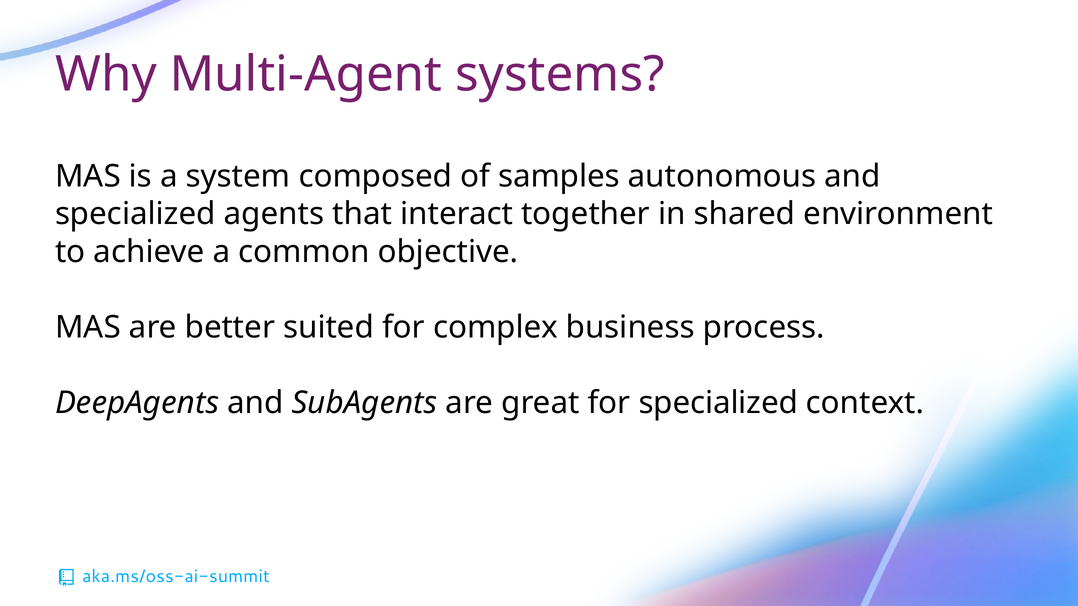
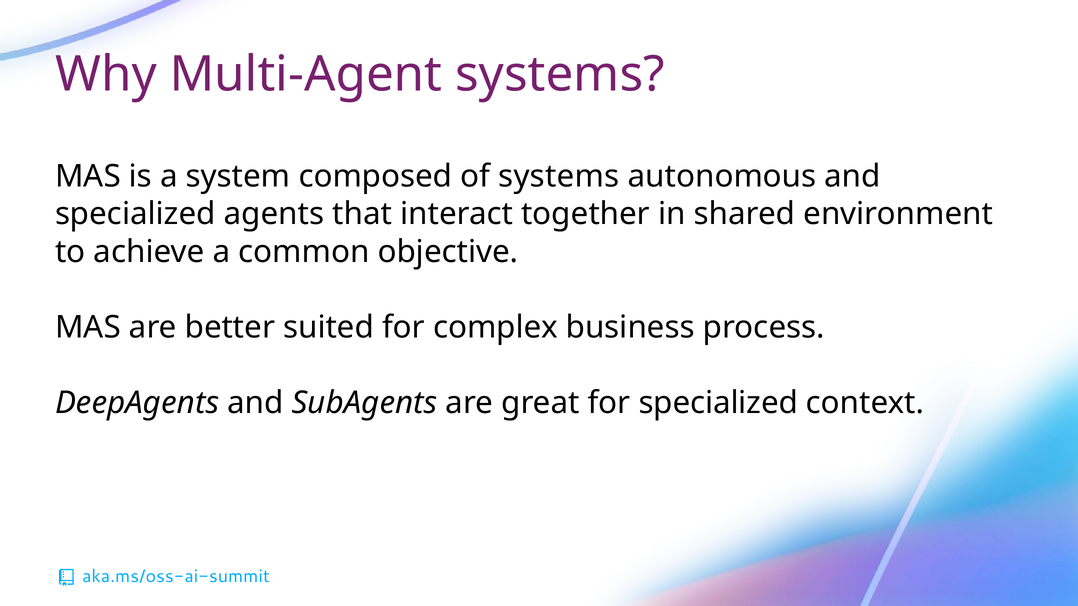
of samples: samples -> systems
